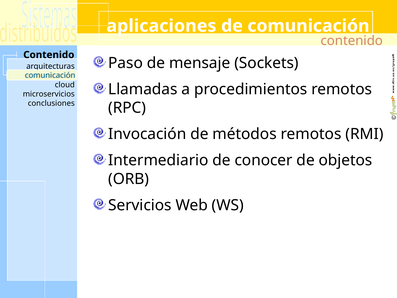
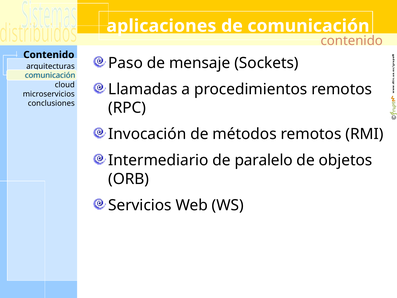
conocer: conocer -> paralelo
